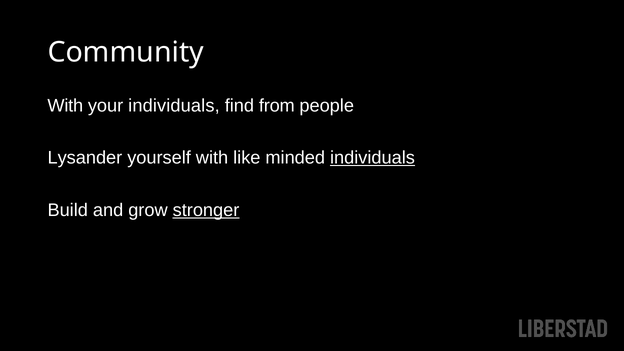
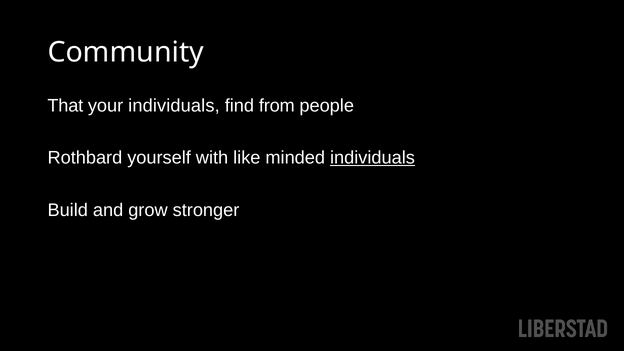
With at (65, 106): With -> That
Lysander: Lysander -> Rothbard
stronger underline: present -> none
